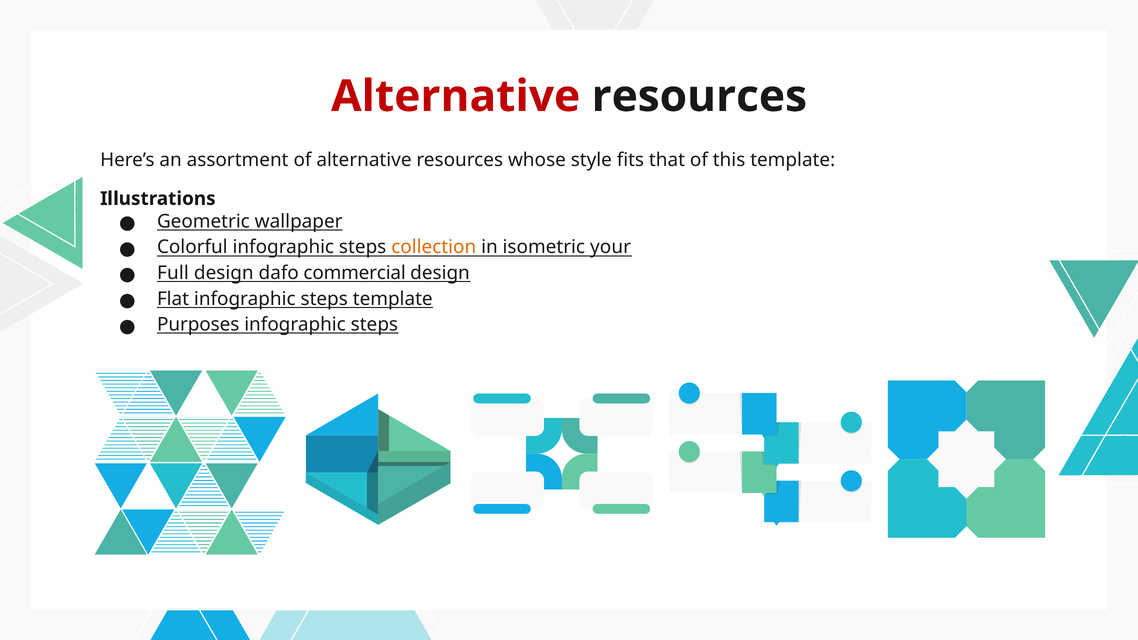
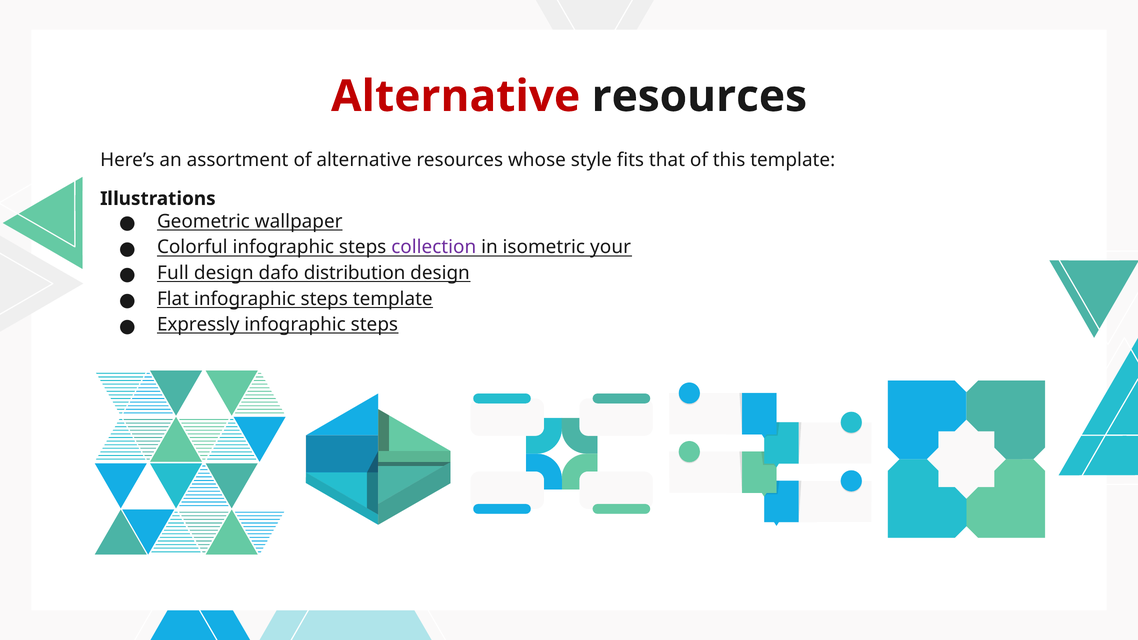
collection colour: orange -> purple
commercial: commercial -> distribution
Purposes: Purposes -> Expressly
